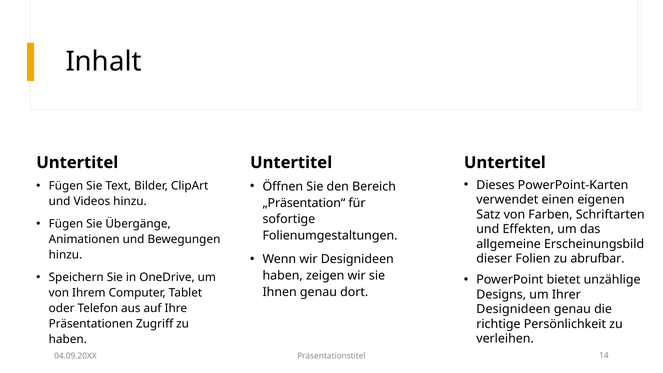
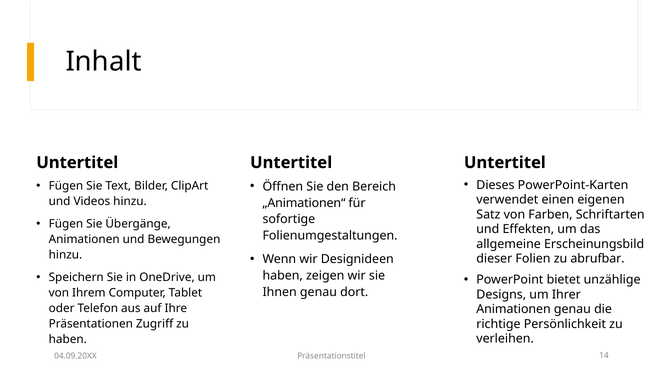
„Präsentation“: „Präsentation“ -> „Animationen“
Designideen at (513, 309): Designideen -> Animationen
